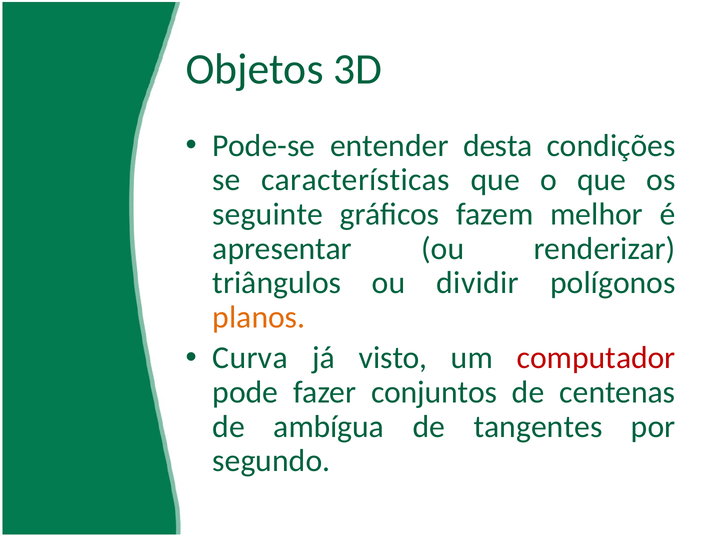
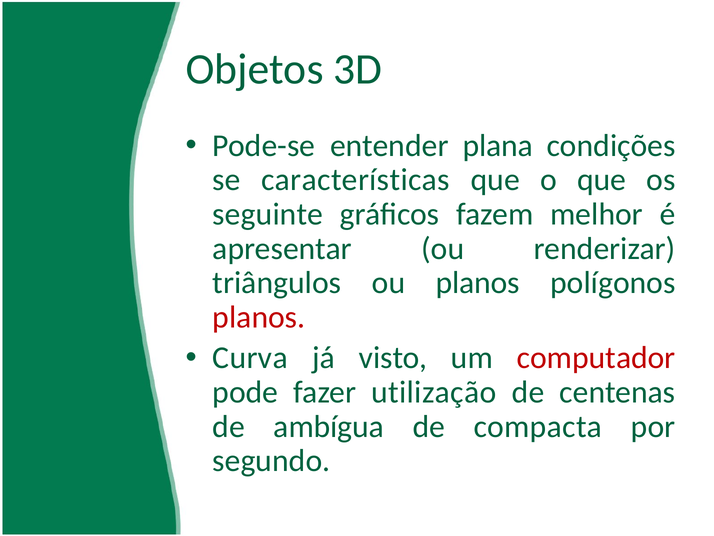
desta: desta -> plana
ou dividir: dividir -> planos
planos at (259, 317) colour: orange -> red
conjuntos: conjuntos -> utilização
tangentes: tangentes -> compacta
